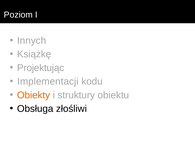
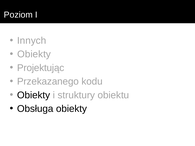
Książkę at (34, 54): Książkę -> Obiekty
Implementacji: Implementacji -> Przekazanego
Obiekty at (34, 95) colour: orange -> black
Obsługa złośliwi: złośliwi -> obiekty
